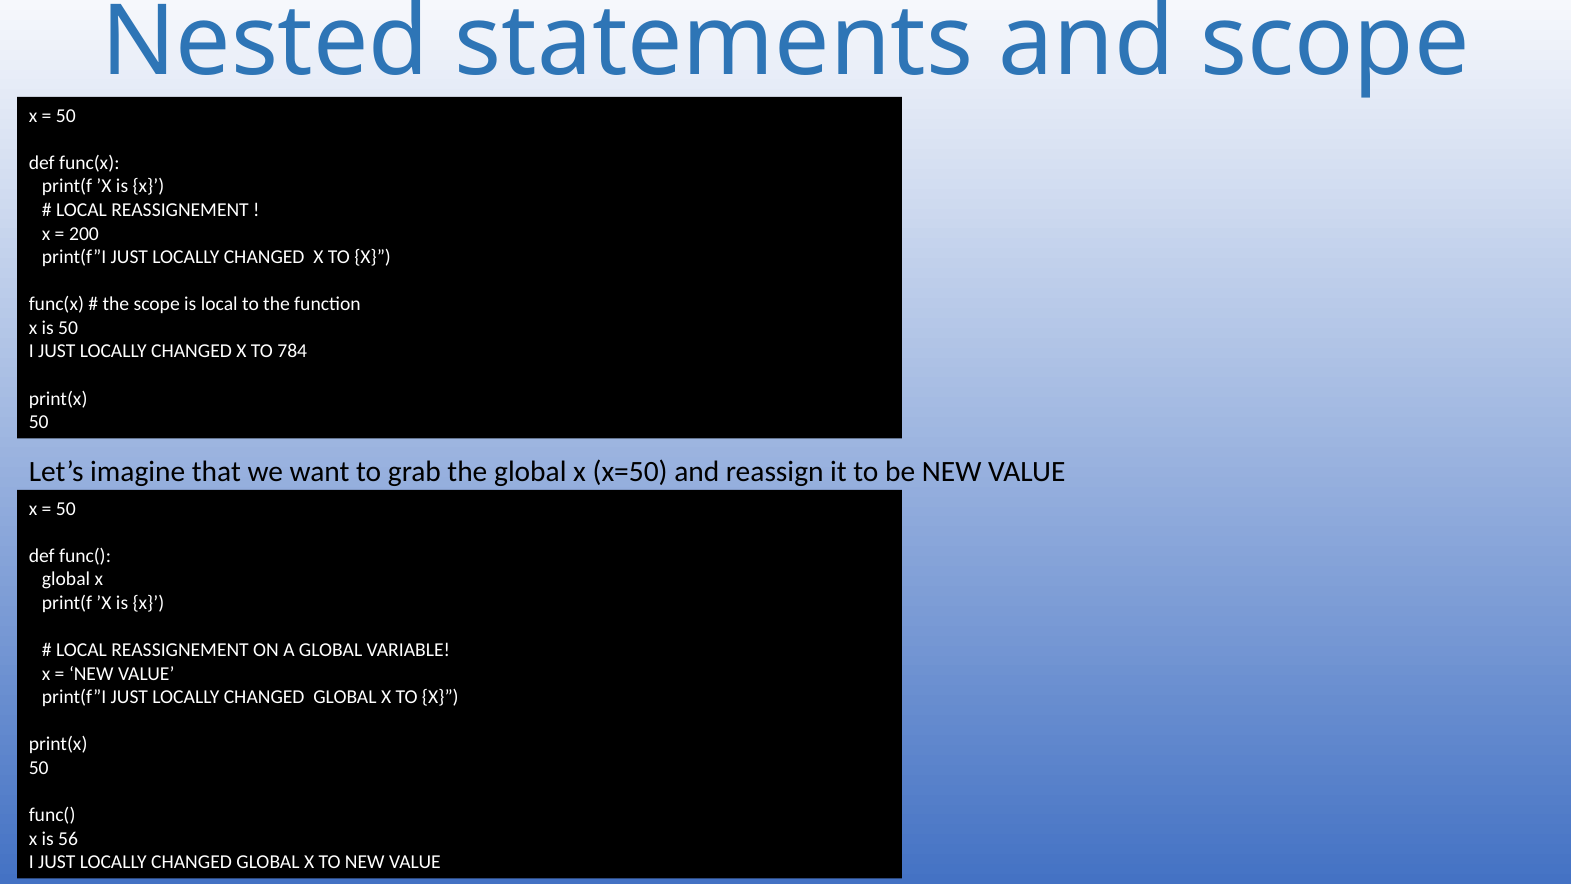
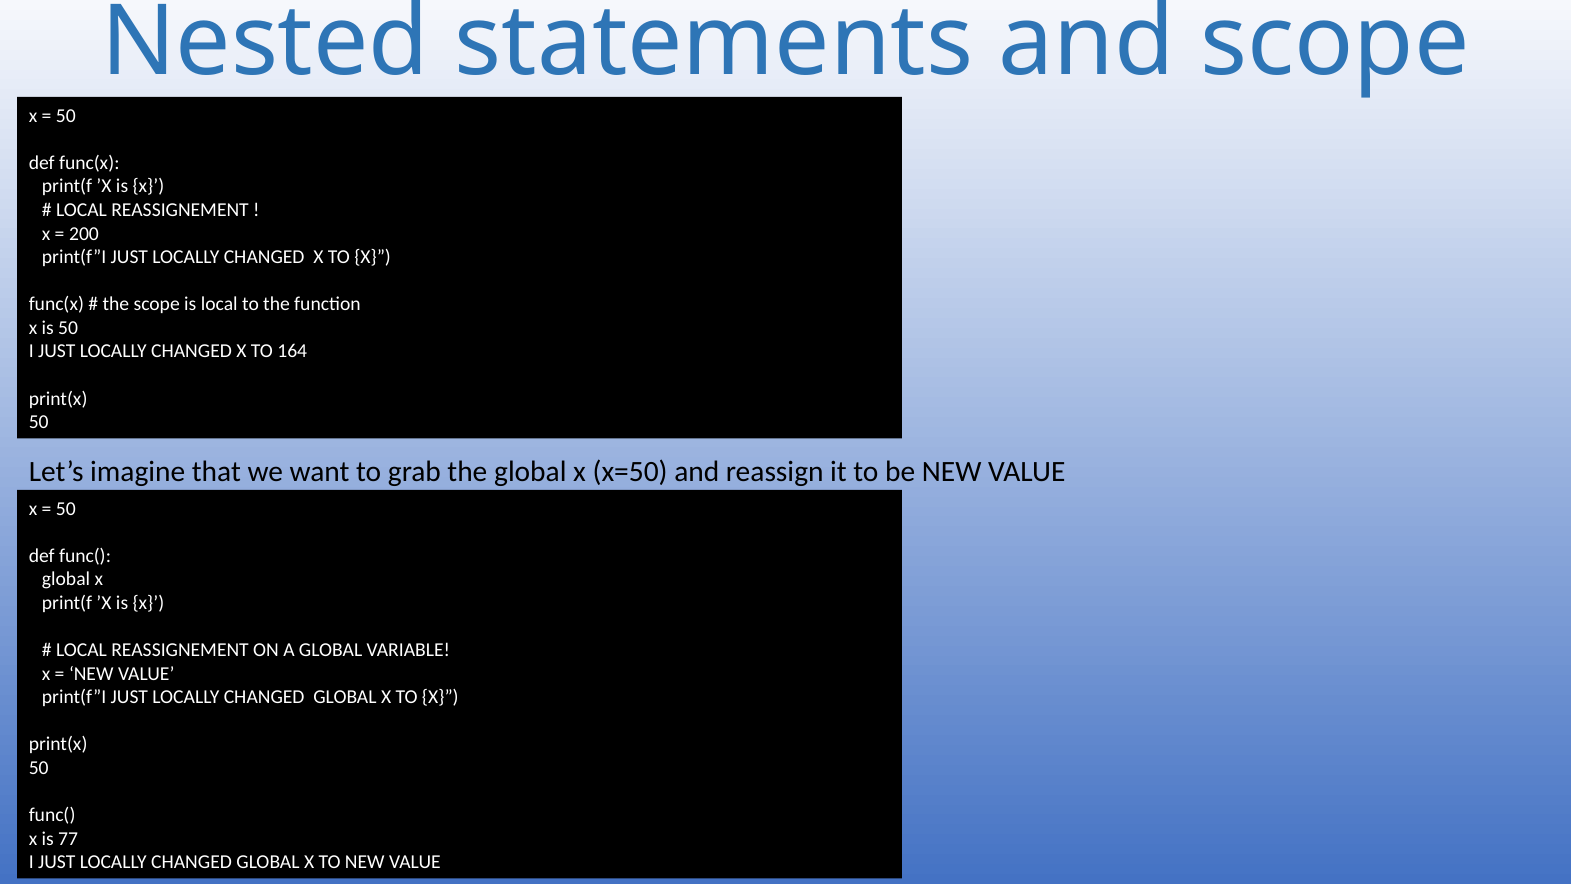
784: 784 -> 164
56: 56 -> 77
